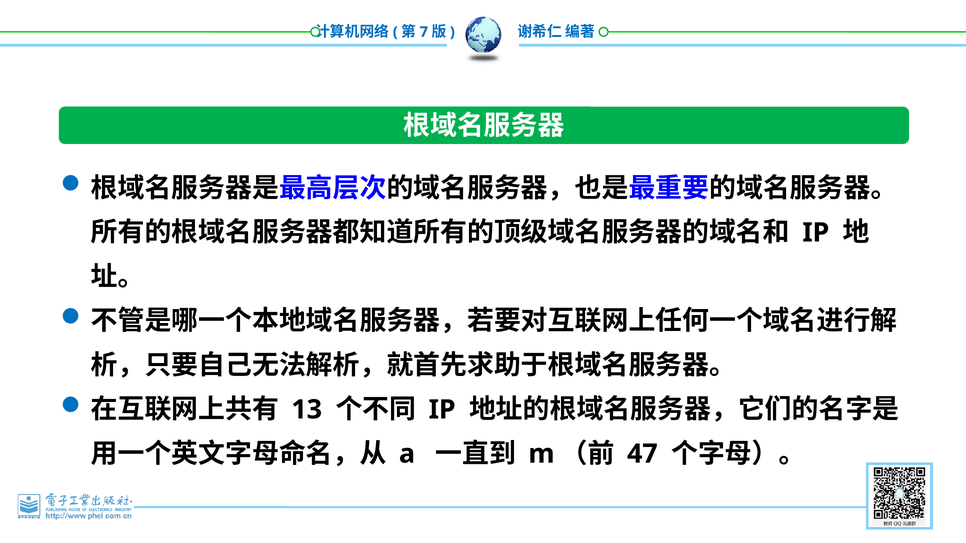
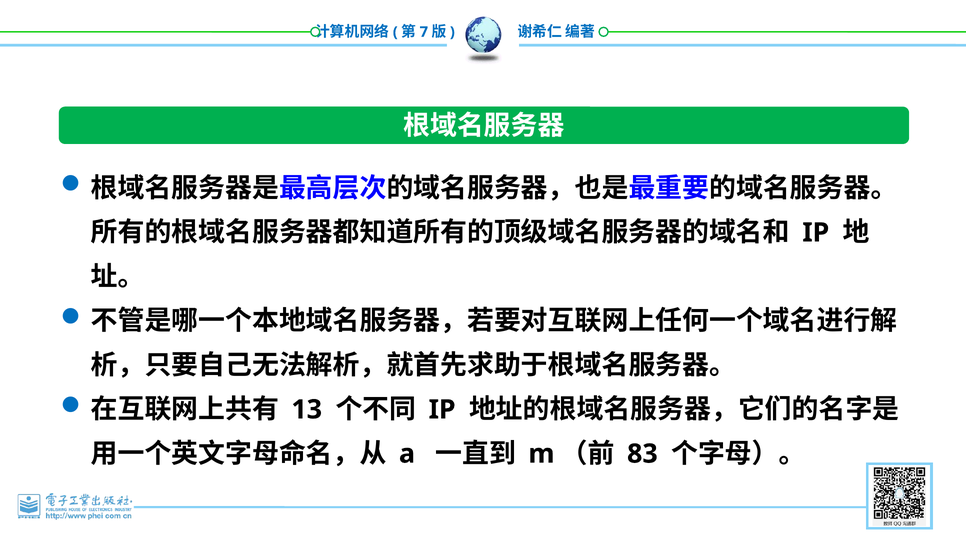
47: 47 -> 83
